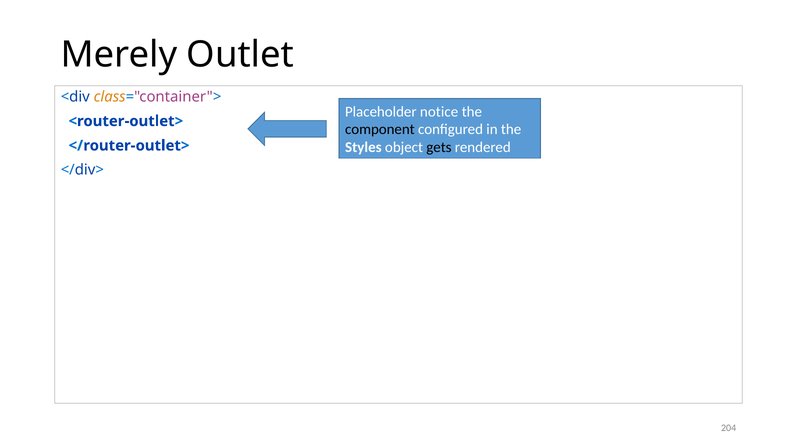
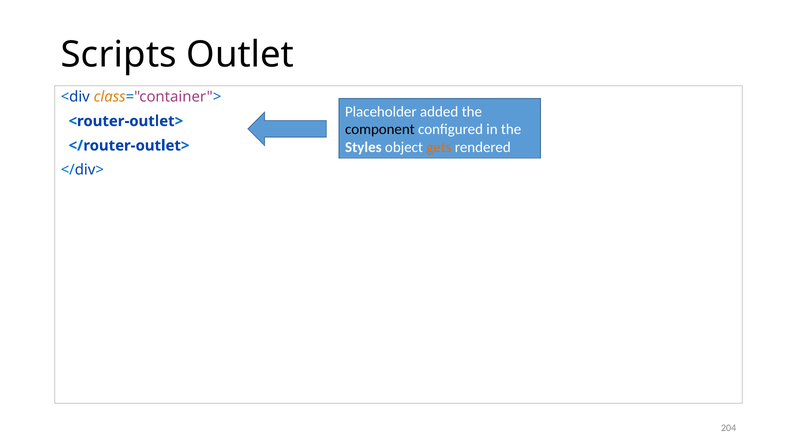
Merely: Merely -> Scripts
notice: notice -> added
gets colour: black -> orange
